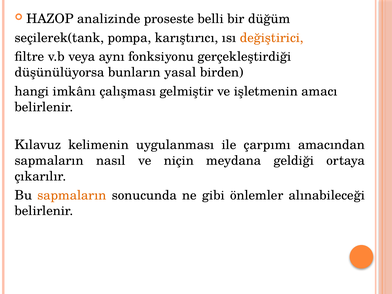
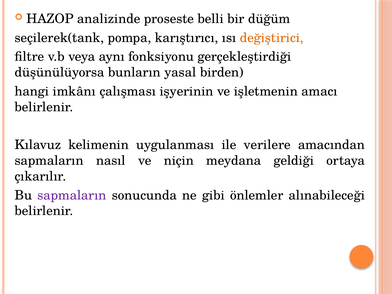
gelmiştir: gelmiştir -> işyerinin
çarpımı: çarpımı -> verilere
sapmaların at (72, 195) colour: orange -> purple
